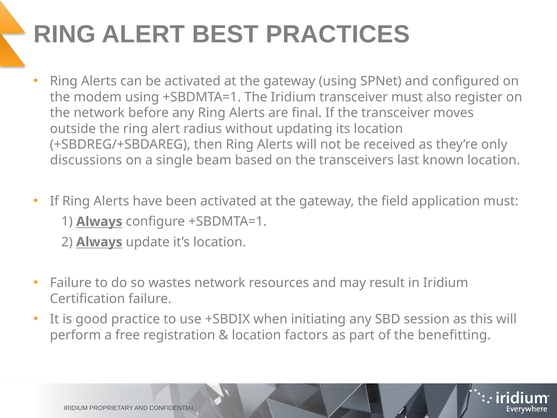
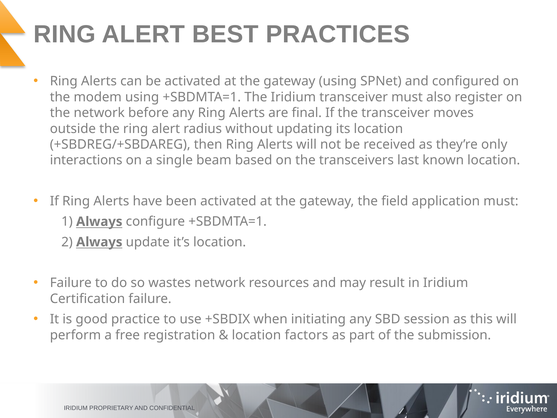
discussions: discussions -> interactions
benefitting: benefitting -> submission
